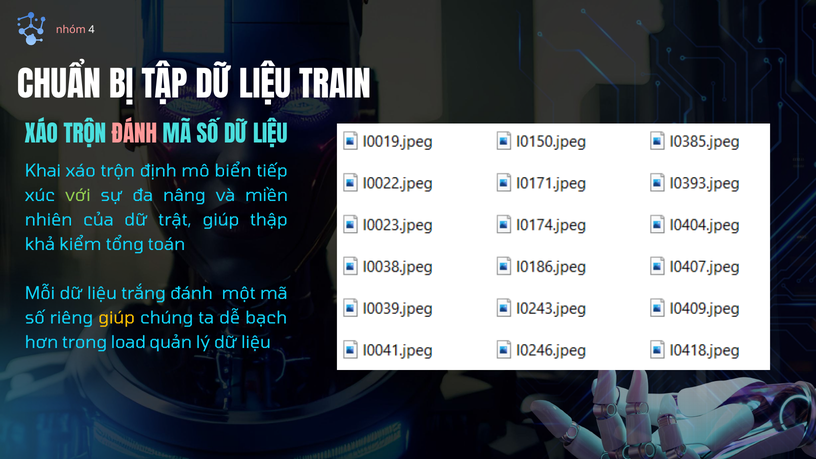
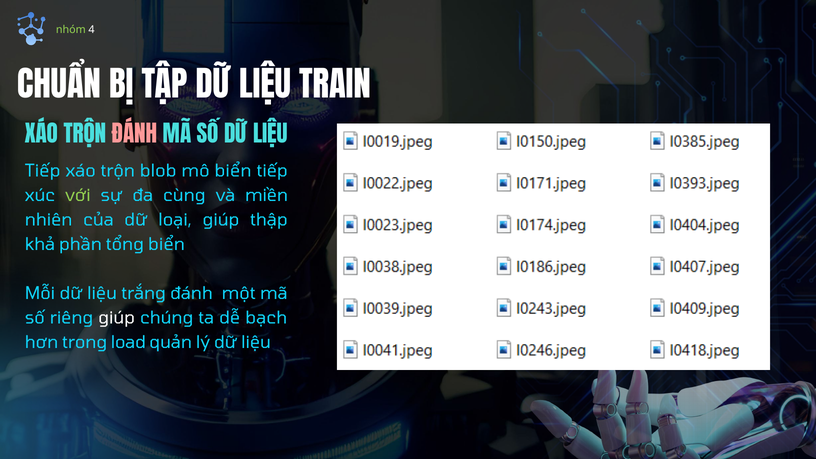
nhóm colour: pink -> light green
Khai at (43, 171): Khai -> Tiếp
định: định -> blob
nâng: nâng -> cùng
trật: trật -> loại
kiểm: kiểm -> phần
tổng toán: toán -> biển
giúp at (117, 318) colour: yellow -> white
